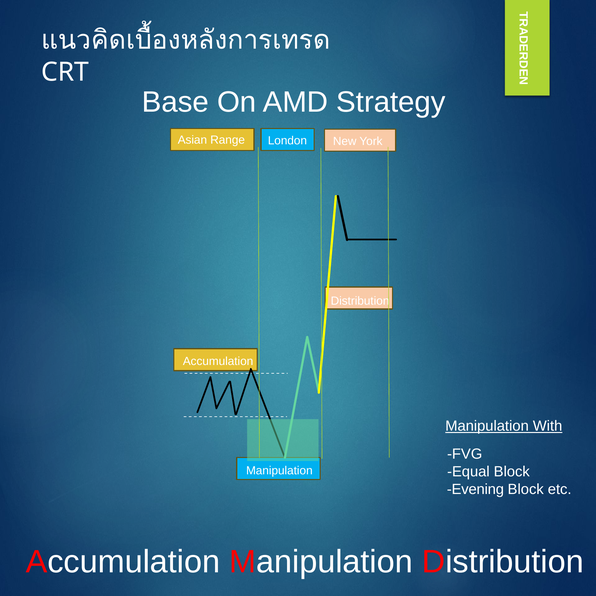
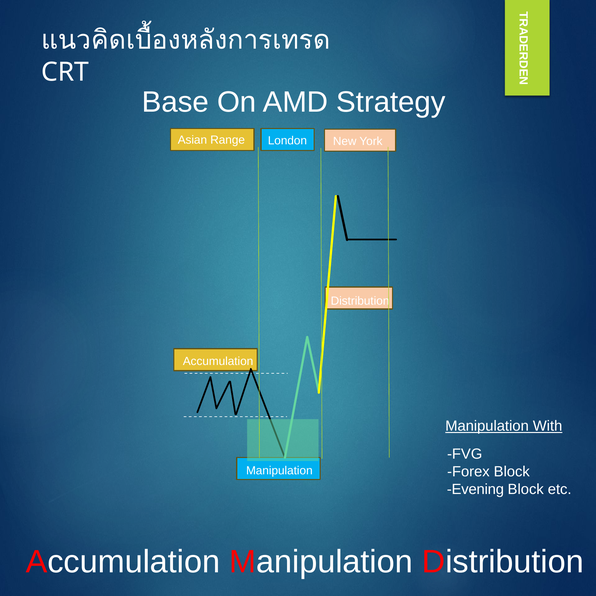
Equal: Equal -> Forex
